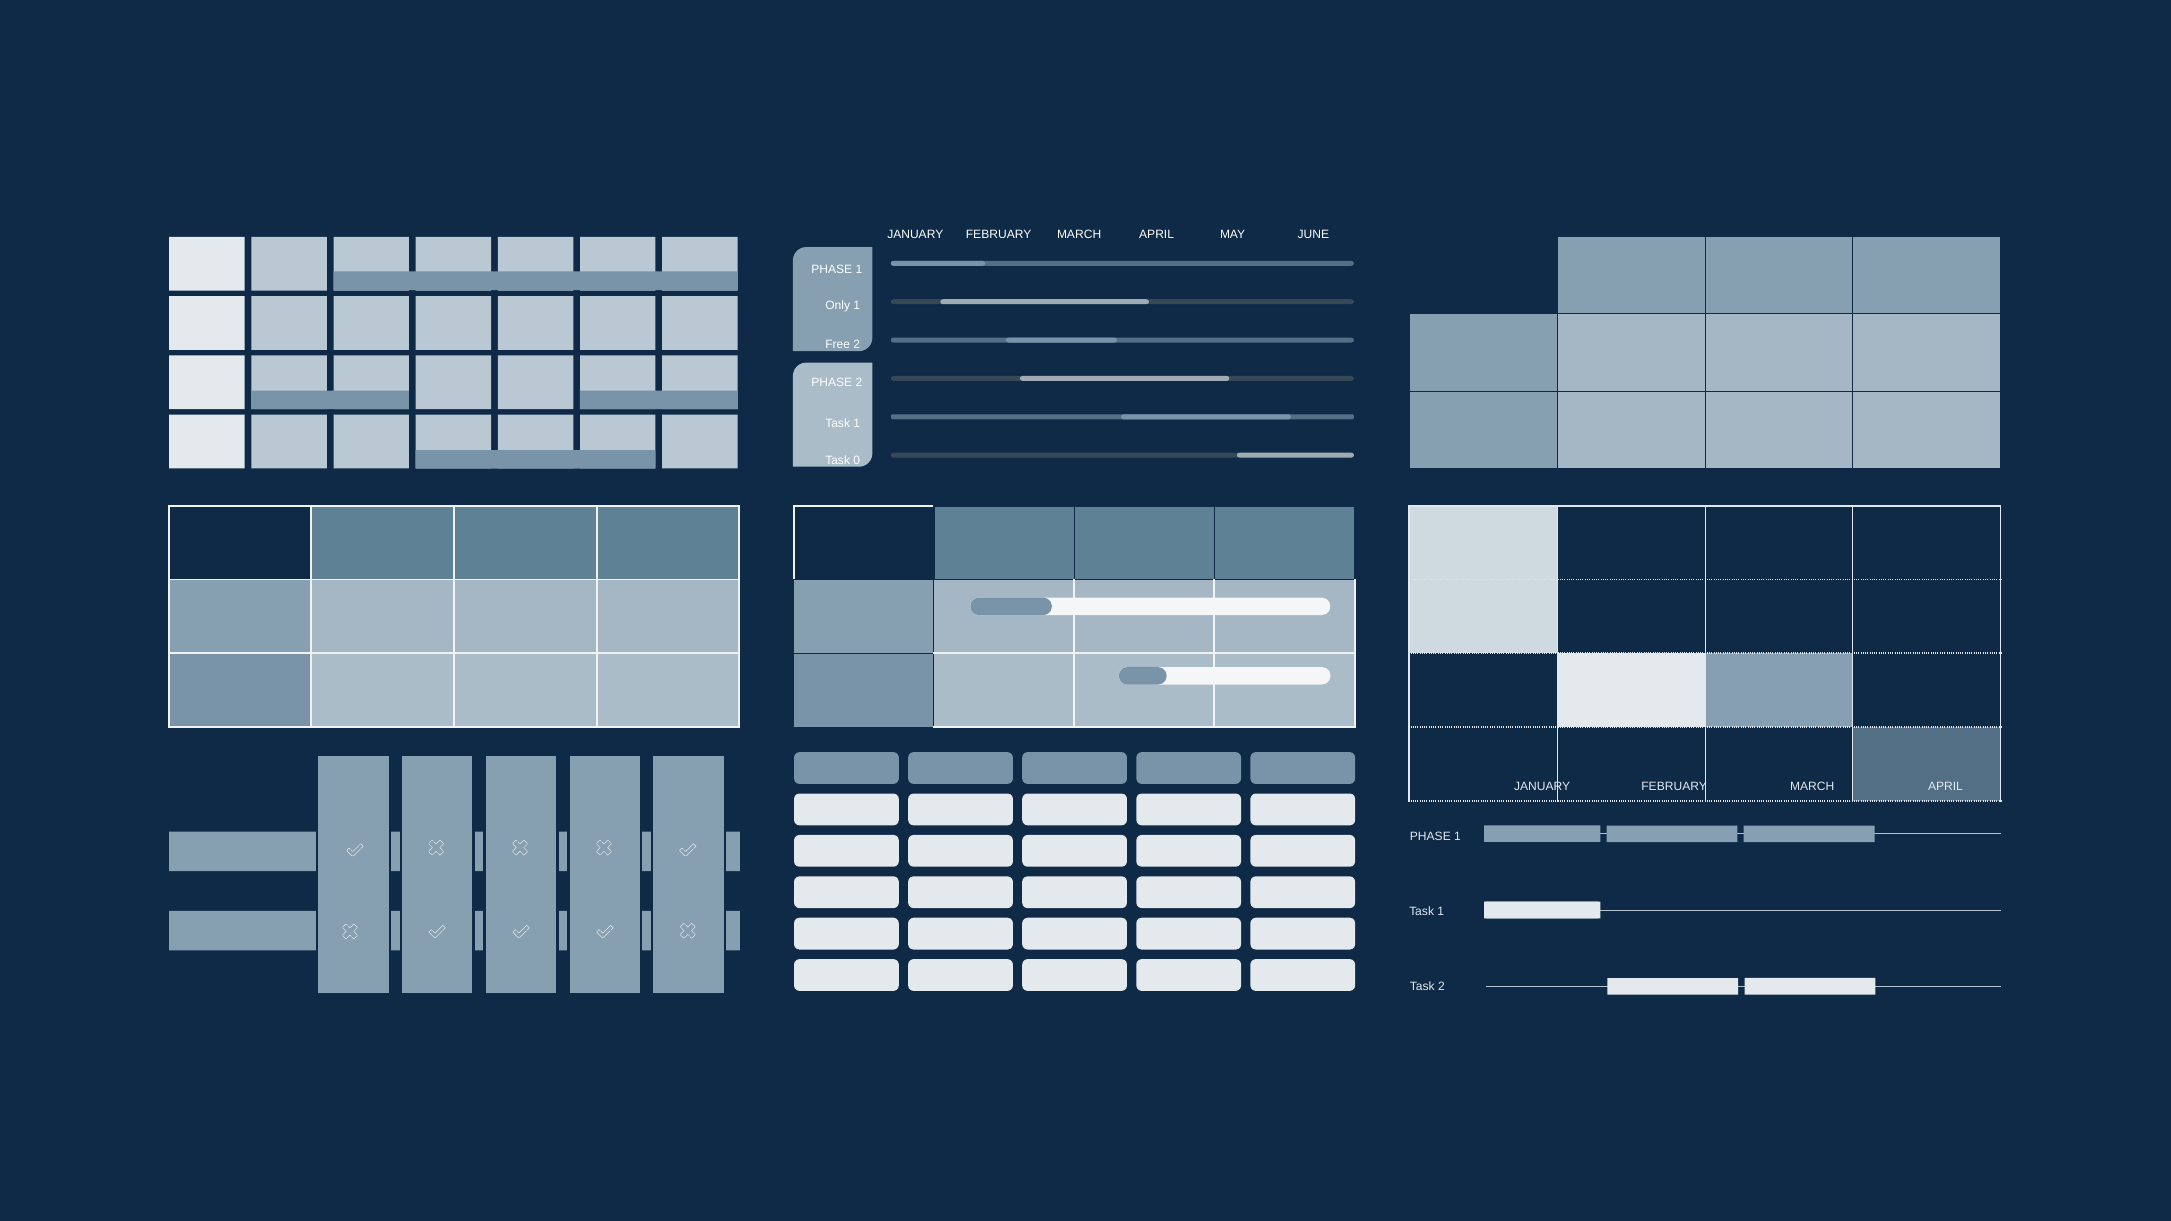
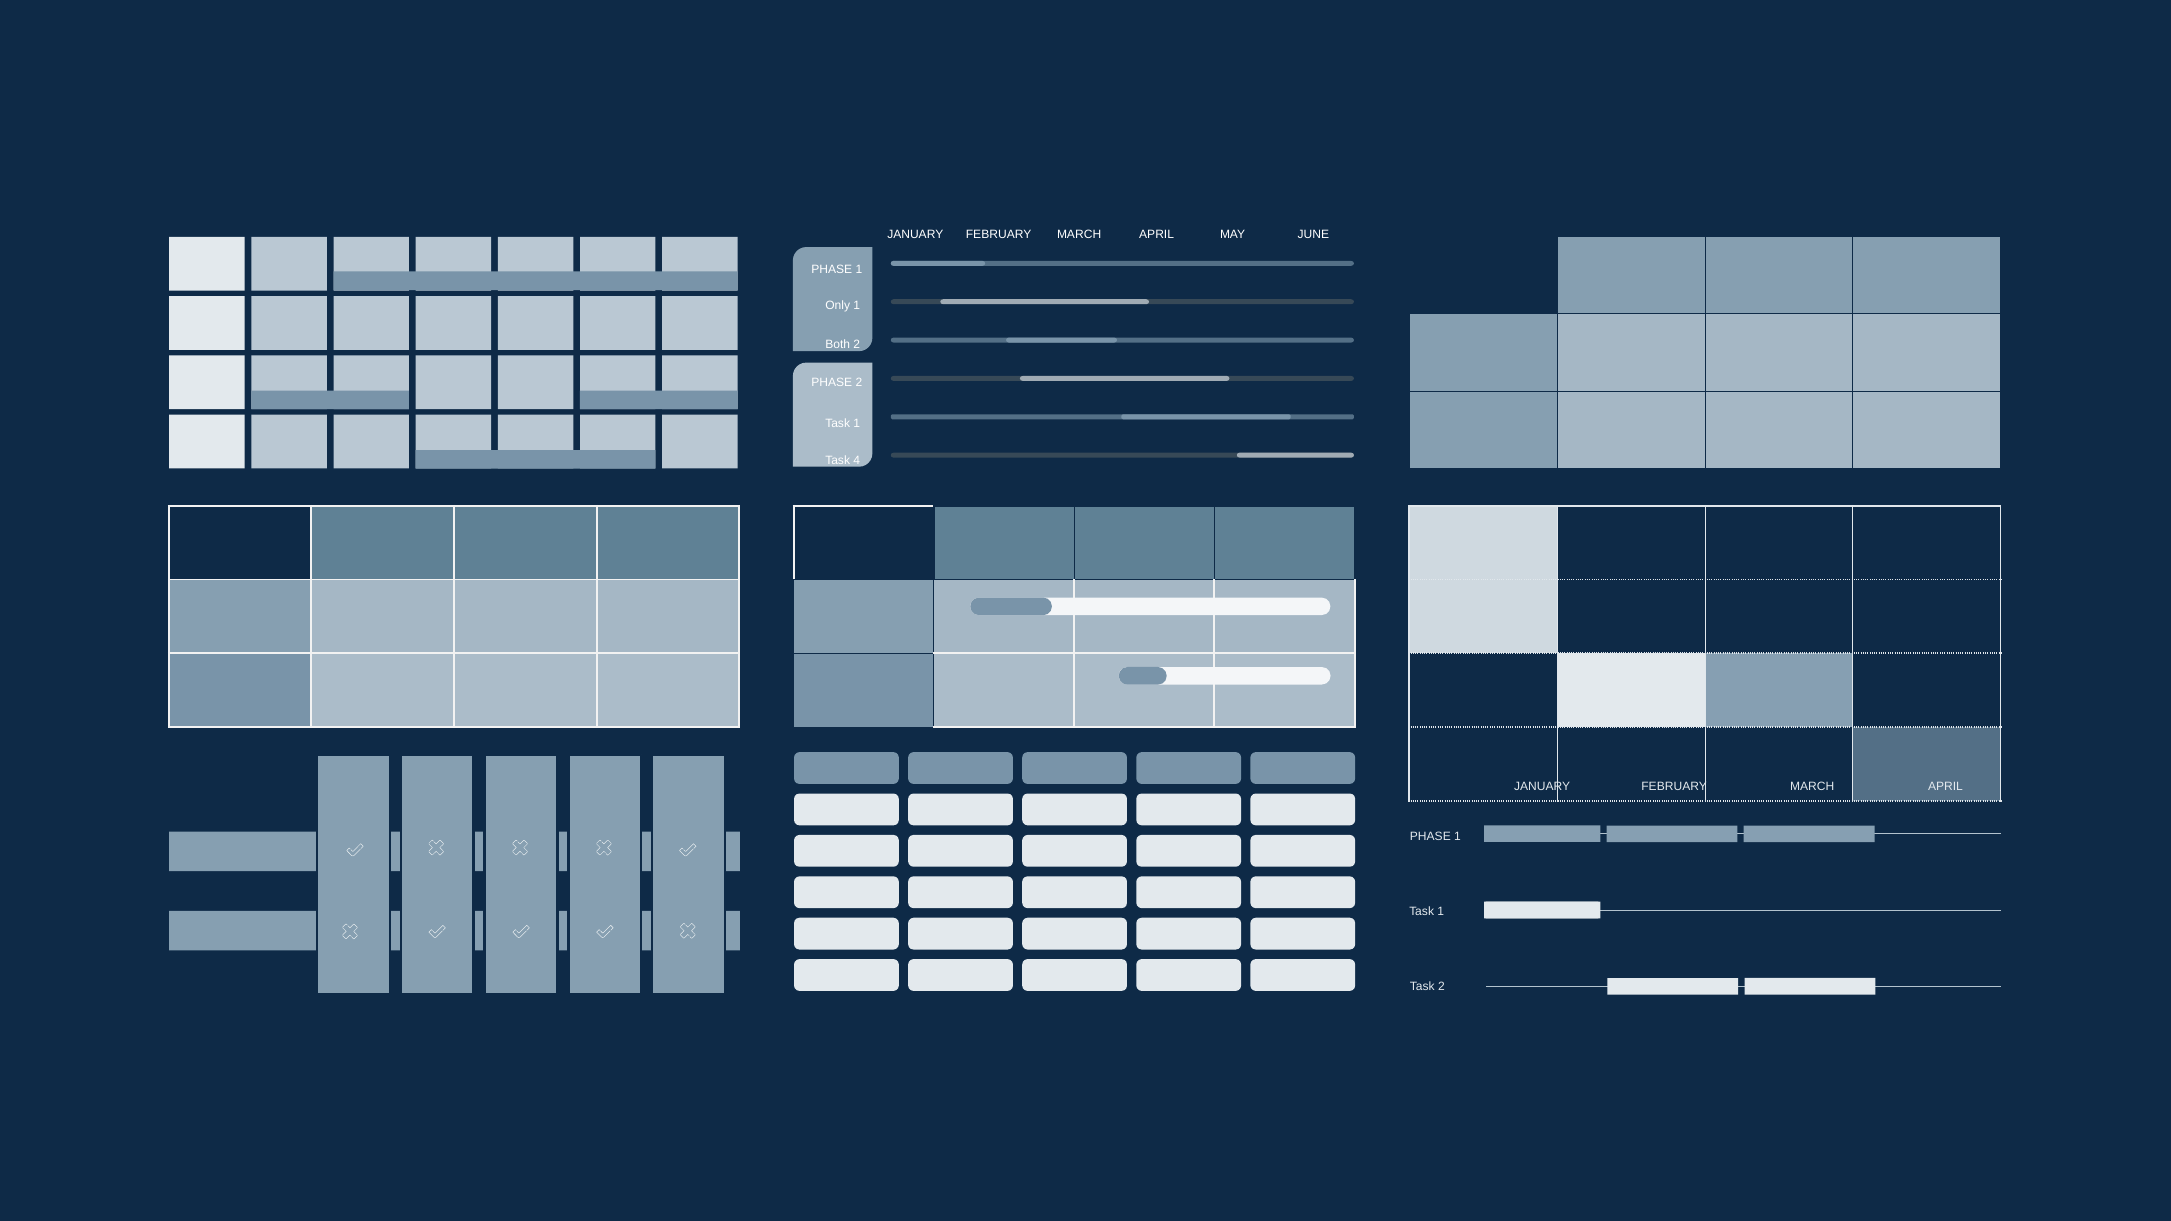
Free: Free -> Both
0: 0 -> 4
